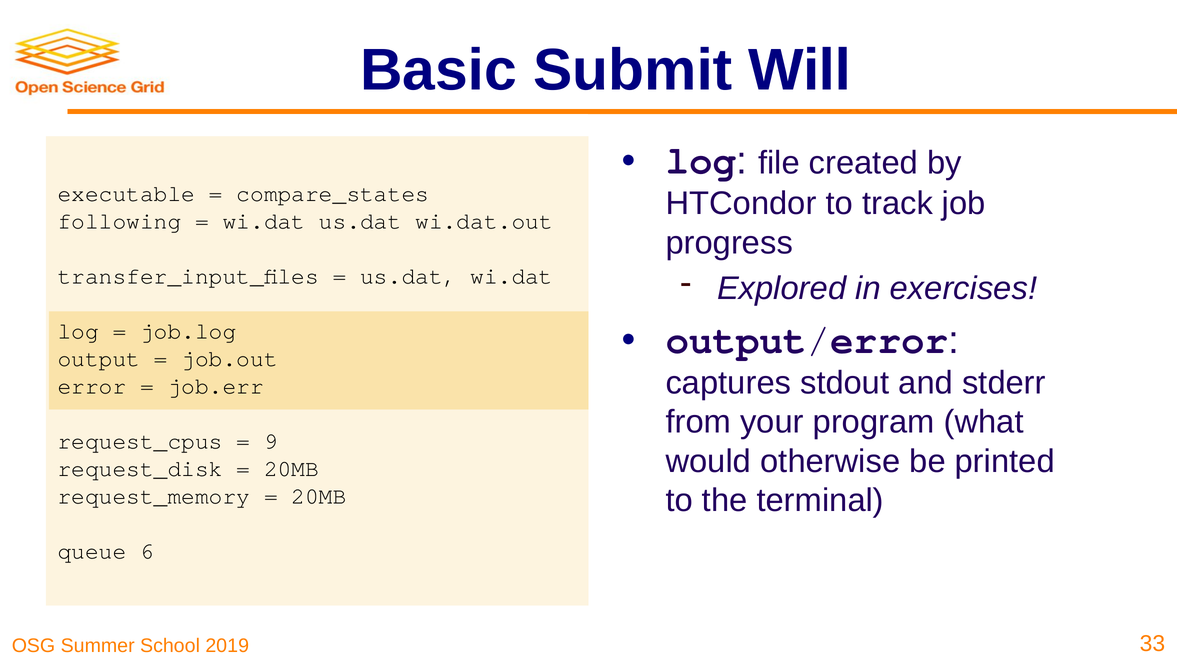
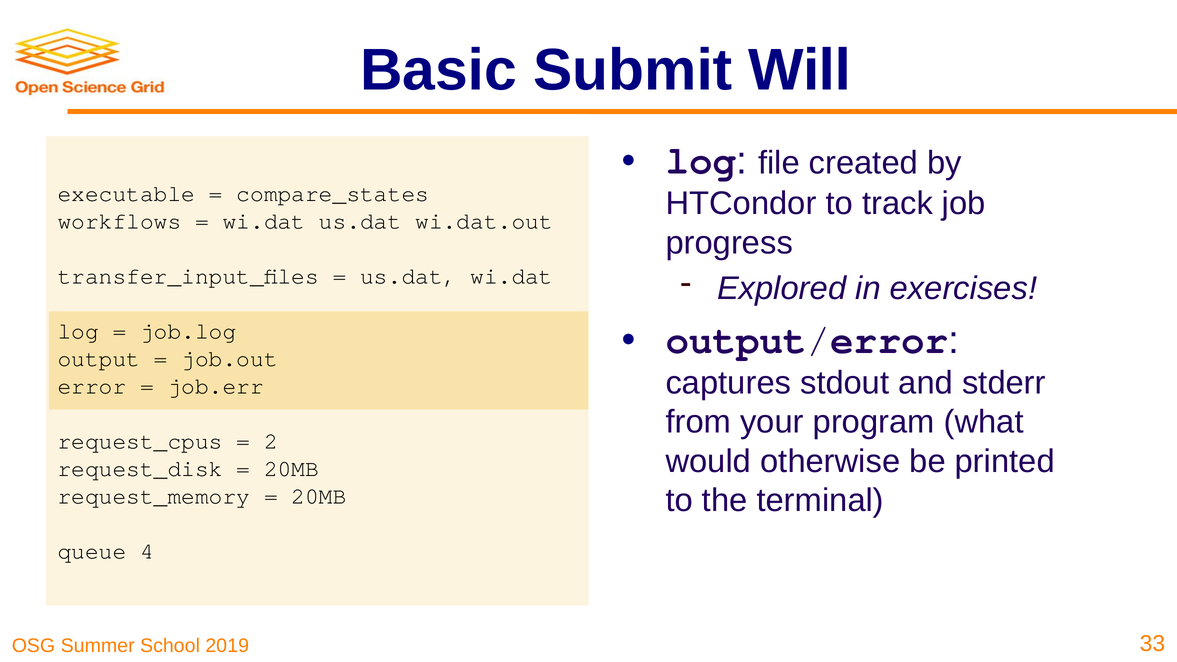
following: following -> workflows
9: 9 -> 2
6: 6 -> 4
